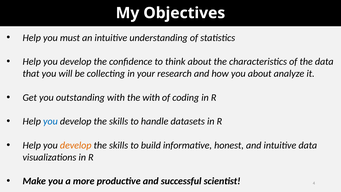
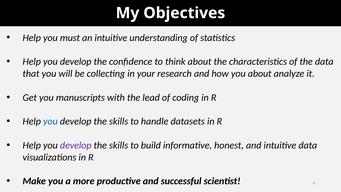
outstanding: outstanding -> manuscripts
the with: with -> lead
develop at (76, 145) colour: orange -> purple
